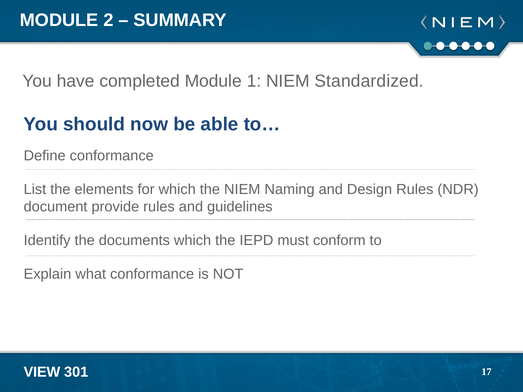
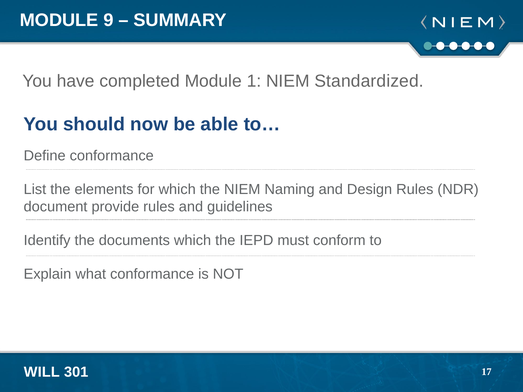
2: 2 -> 9
VIEW: VIEW -> WILL
